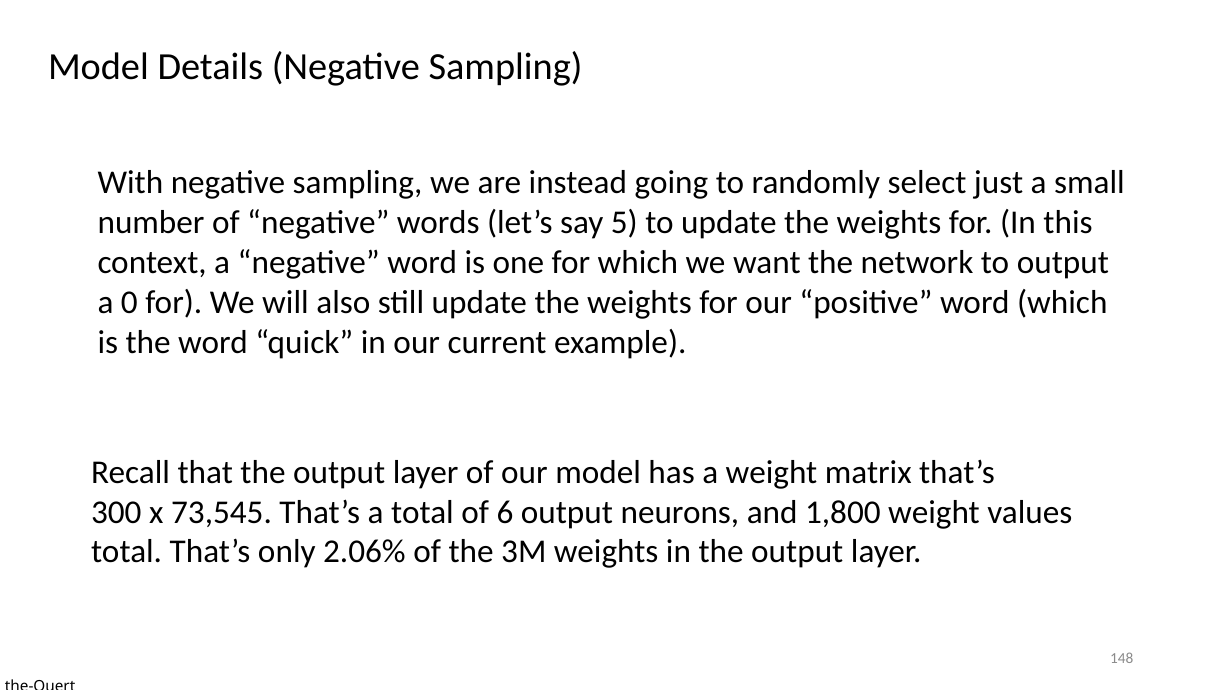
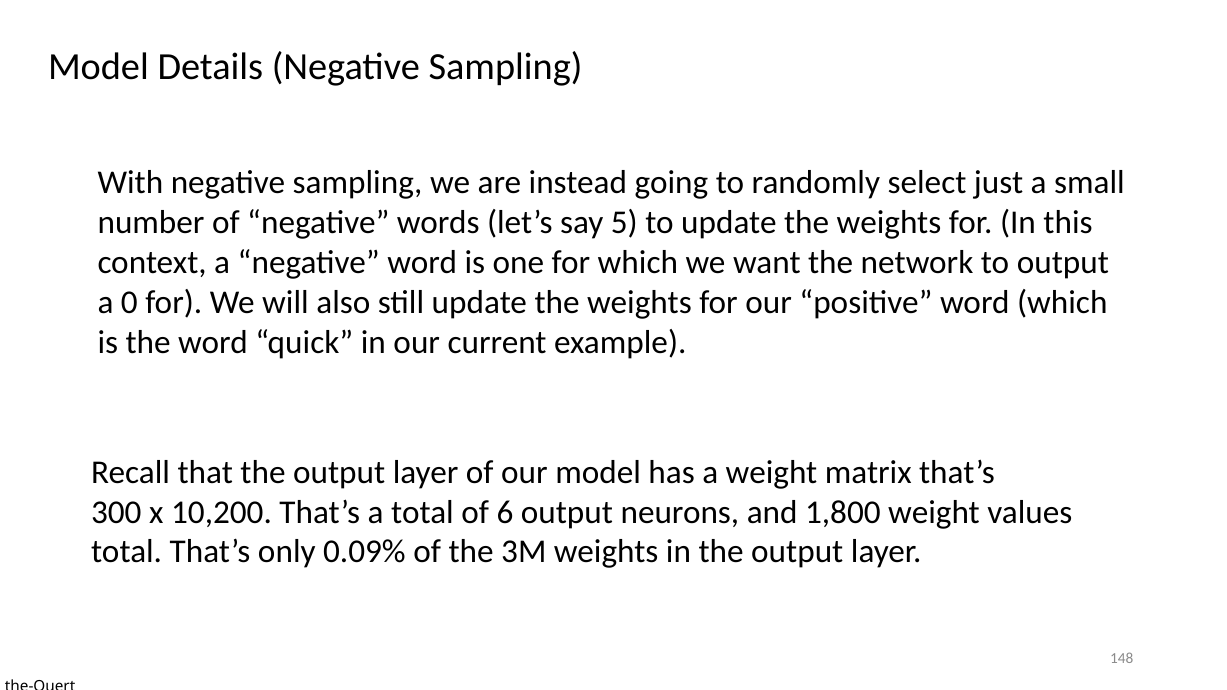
73,545: 73,545 -> 10,200
2.06%: 2.06% -> 0.09%
